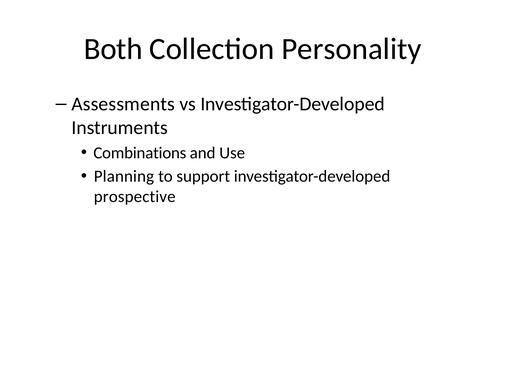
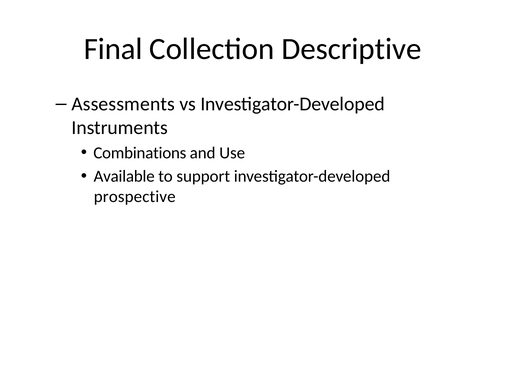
Both: Both -> Final
Personality: Personality -> Descriptive
Planning: Planning -> Available
